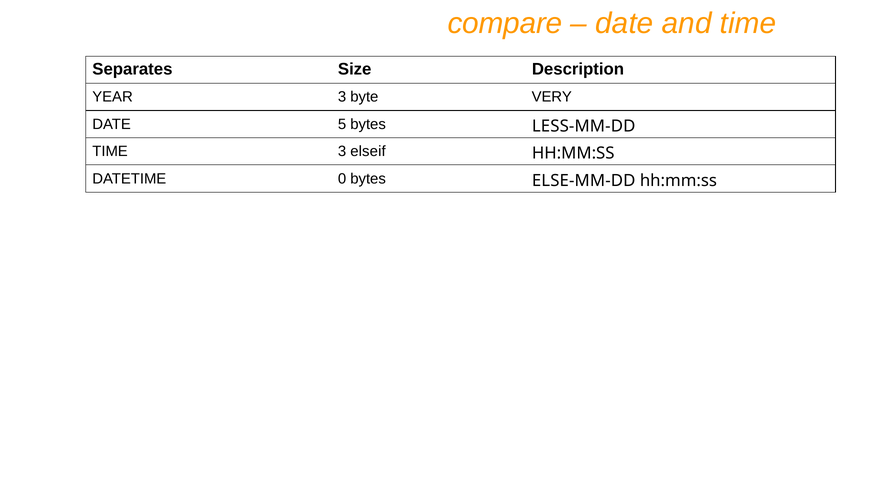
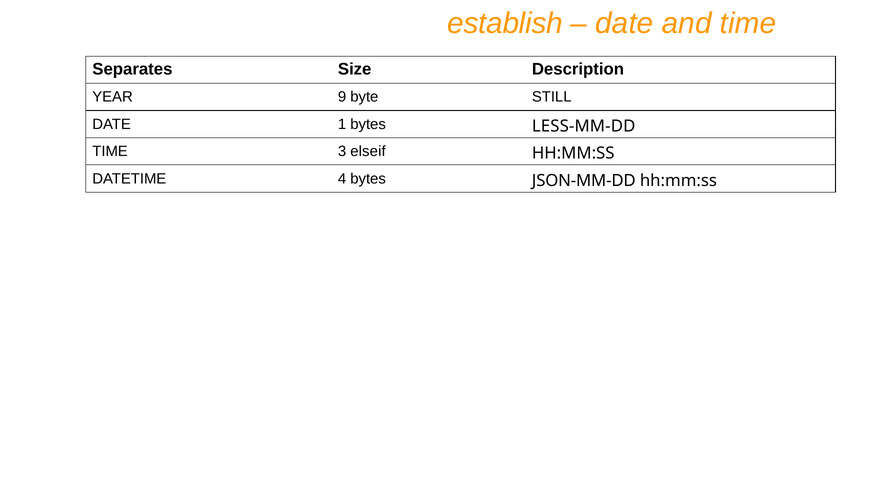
compare: compare -> establish
YEAR 3: 3 -> 9
VERY: VERY -> STILL
5: 5 -> 1
0: 0 -> 4
ELSE-MM-DD: ELSE-MM-DD -> JSON-MM-DD
